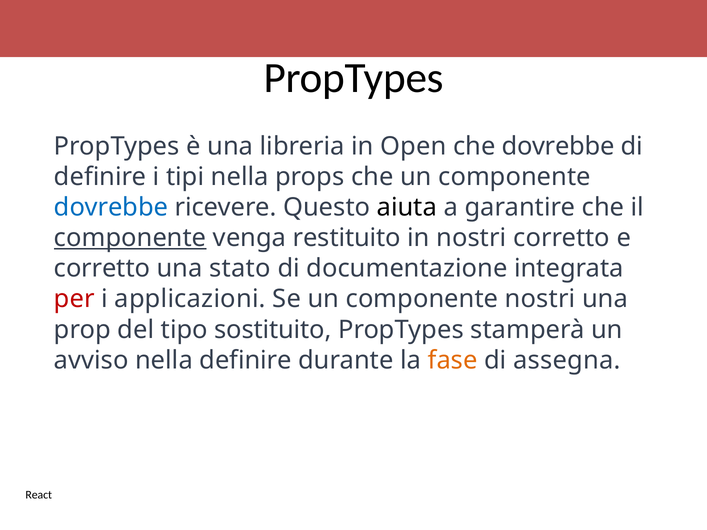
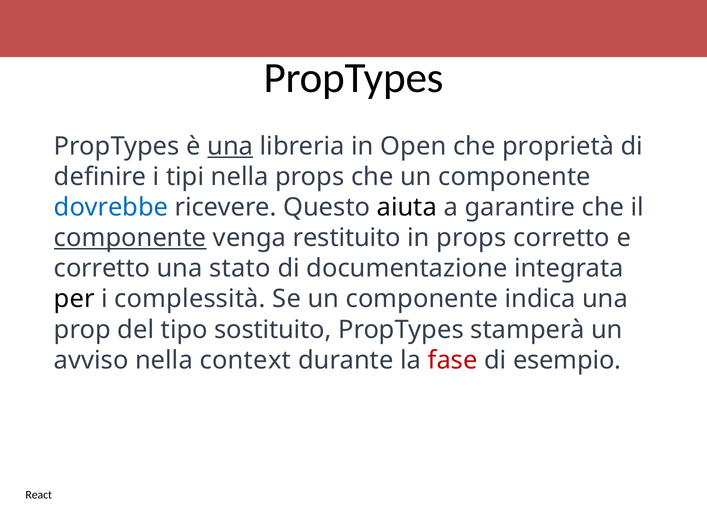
una at (230, 146) underline: none -> present
che dovrebbe: dovrebbe -> proprietà
in nostri: nostri -> props
per colour: red -> black
applicazioni: applicazioni -> complessità
componente nostri: nostri -> indica
nella definire: definire -> context
fase colour: orange -> red
assegna: assegna -> esempio
